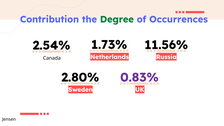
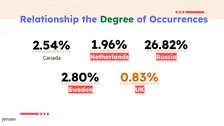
Contribution: Contribution -> Relationship
11.56%: 11.56% -> 26.82%
1.73%: 1.73% -> 1.96%
0.83% colour: purple -> orange
